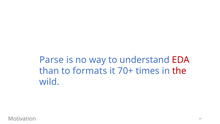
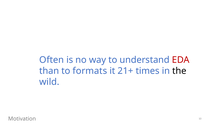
Parse: Parse -> Often
70+: 70+ -> 21+
the colour: red -> black
